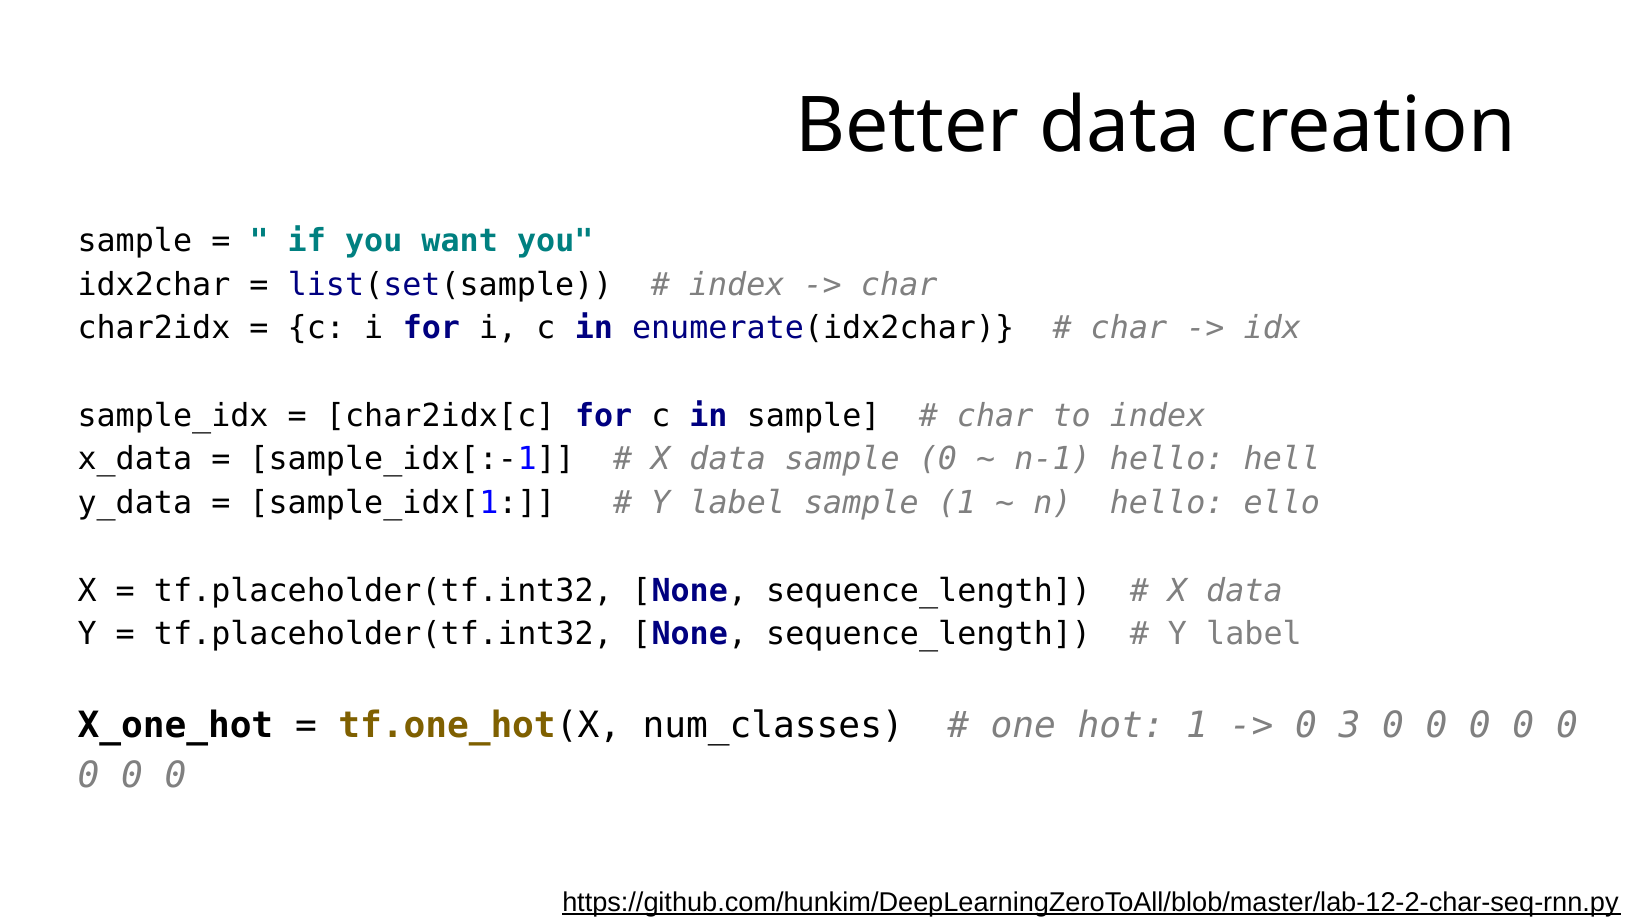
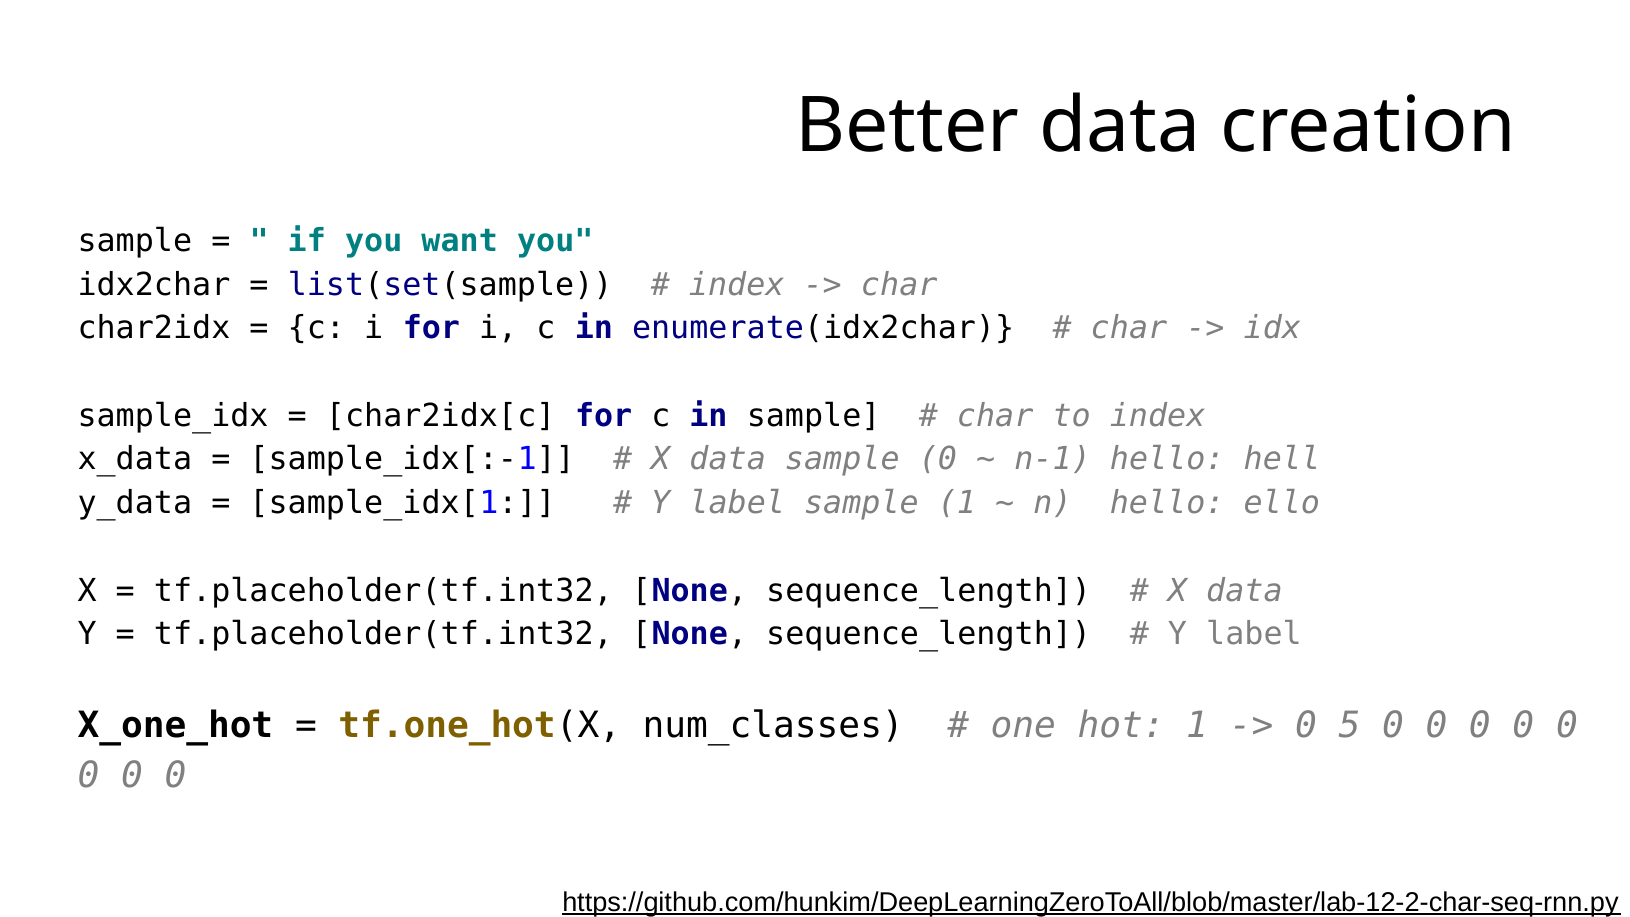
3: 3 -> 5
